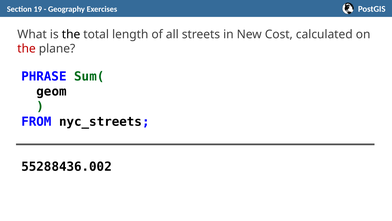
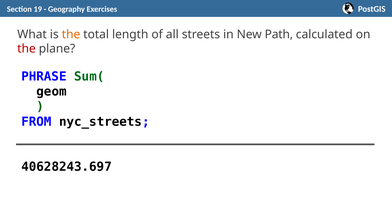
the at (71, 34) colour: black -> orange
Cost: Cost -> Path
55288436.002: 55288436.002 -> 40628243.697
